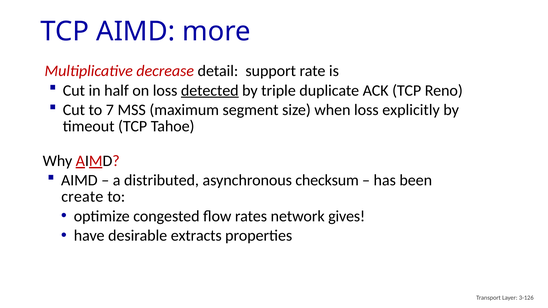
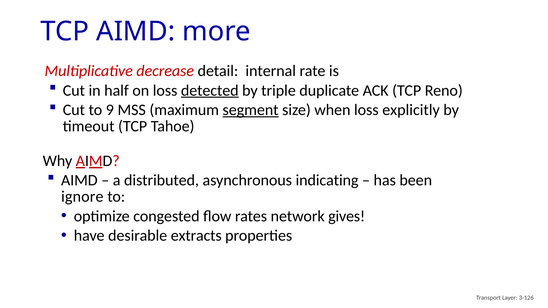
support: support -> internal
7: 7 -> 9
segment underline: none -> present
checksum: checksum -> indicating
create: create -> ignore
